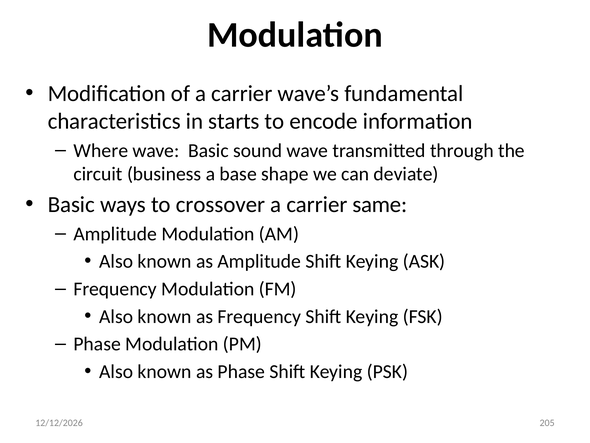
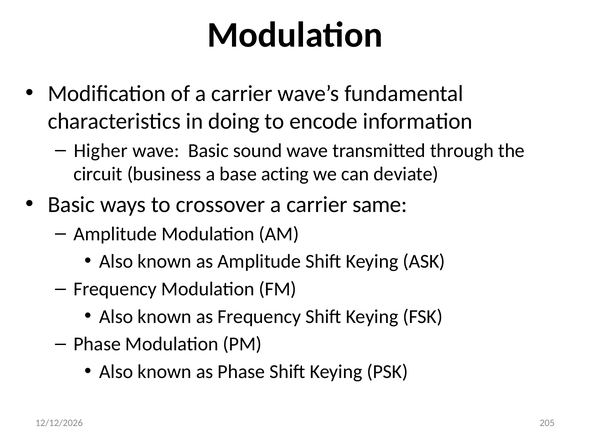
starts: starts -> doing
Where: Where -> Higher
shape: shape -> acting
